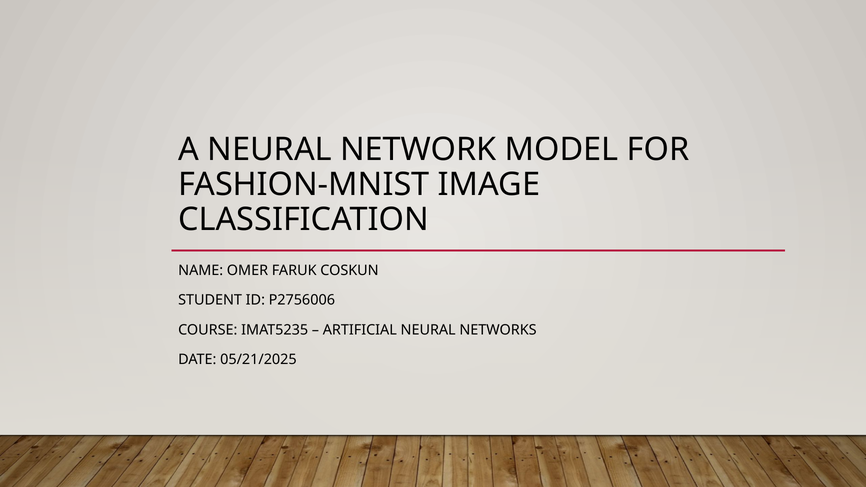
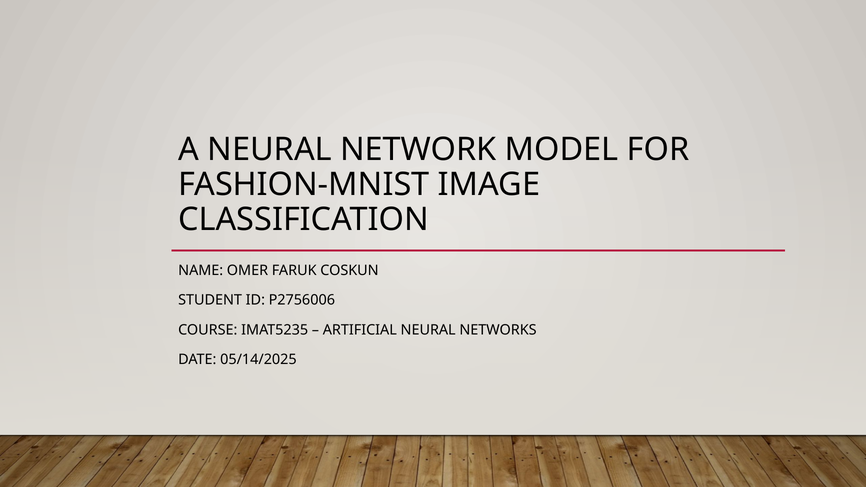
05/21/2025: 05/21/2025 -> 05/14/2025
